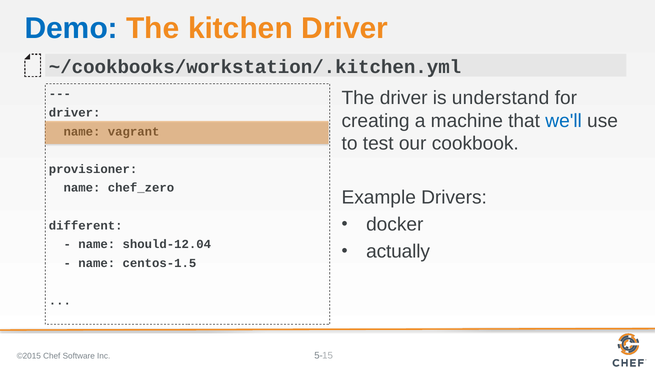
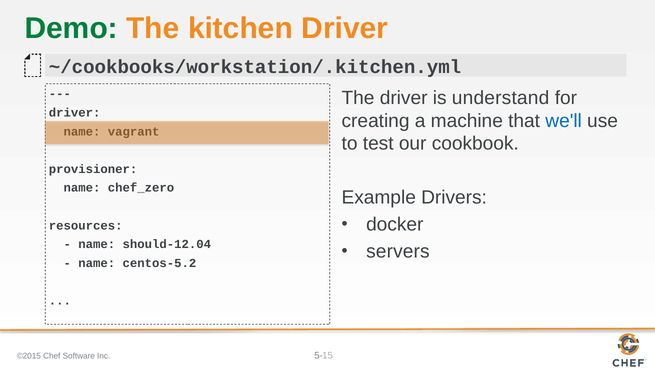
Demo colour: blue -> green
different: different -> resources
actually: actually -> servers
centos-1.5: centos-1.5 -> centos-5.2
